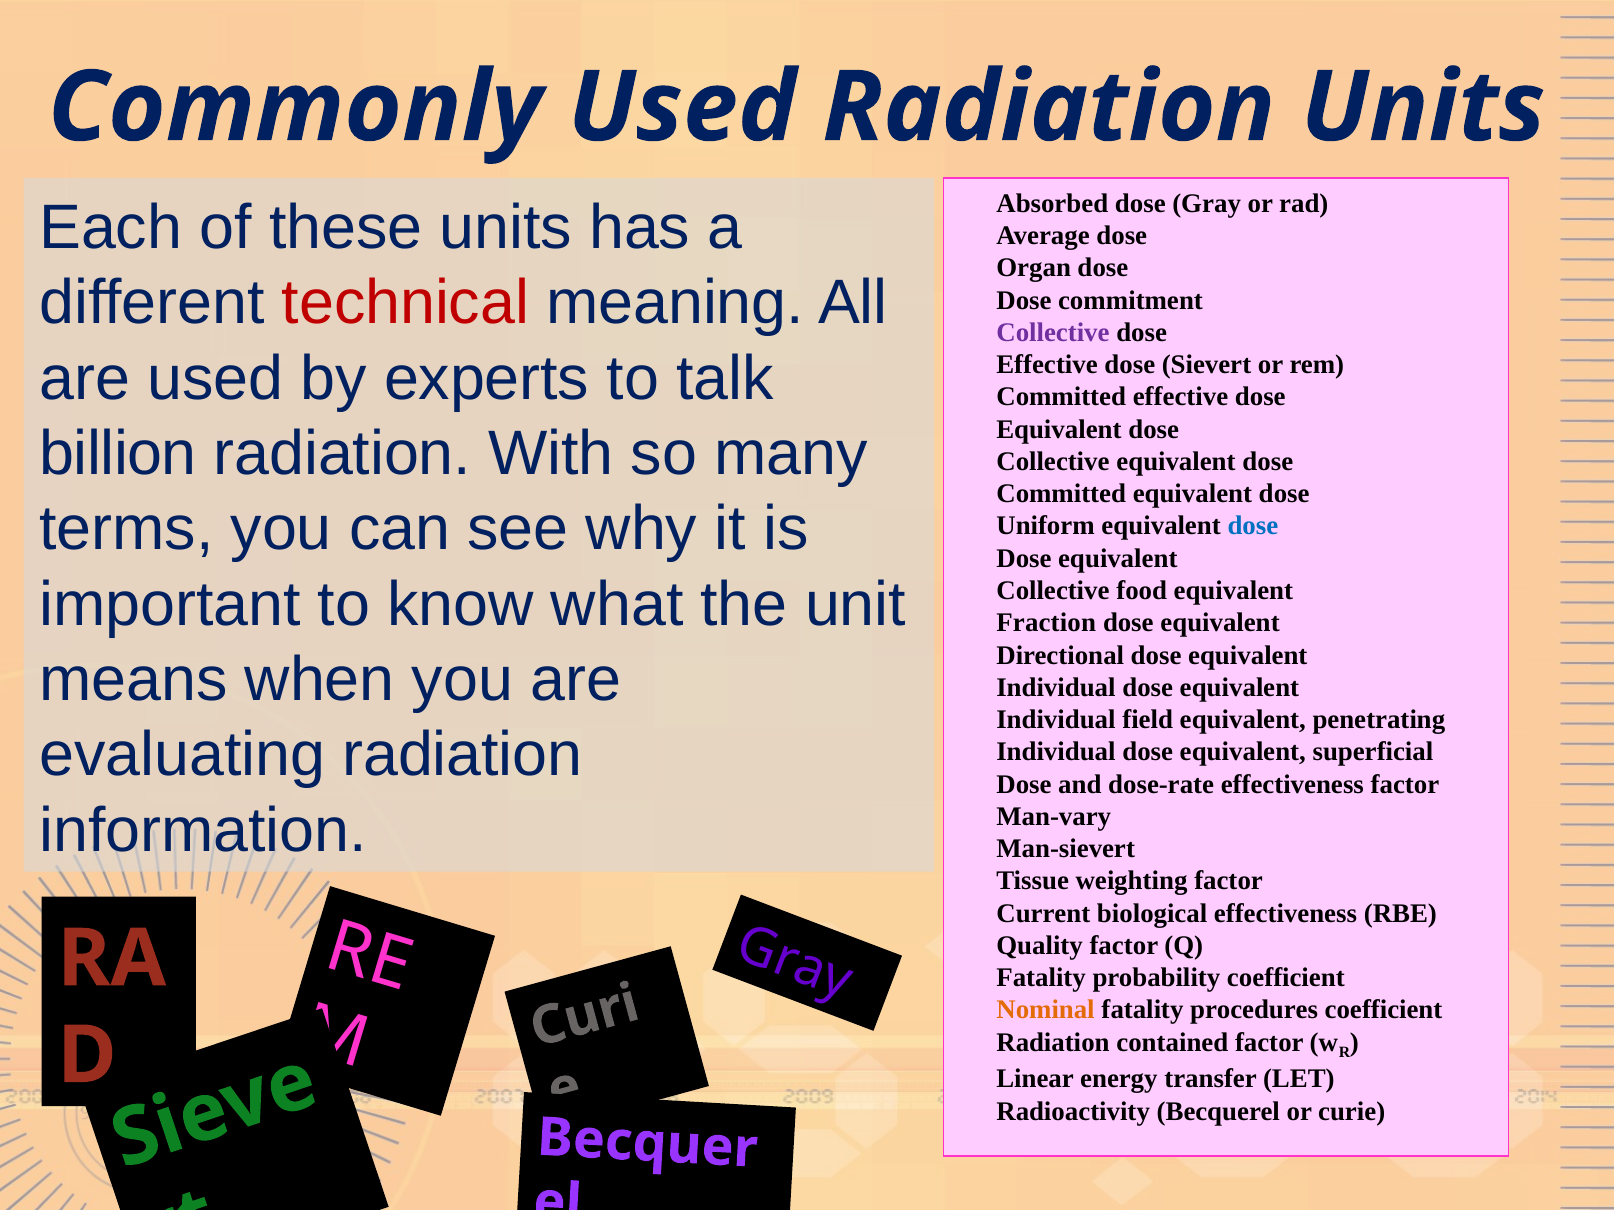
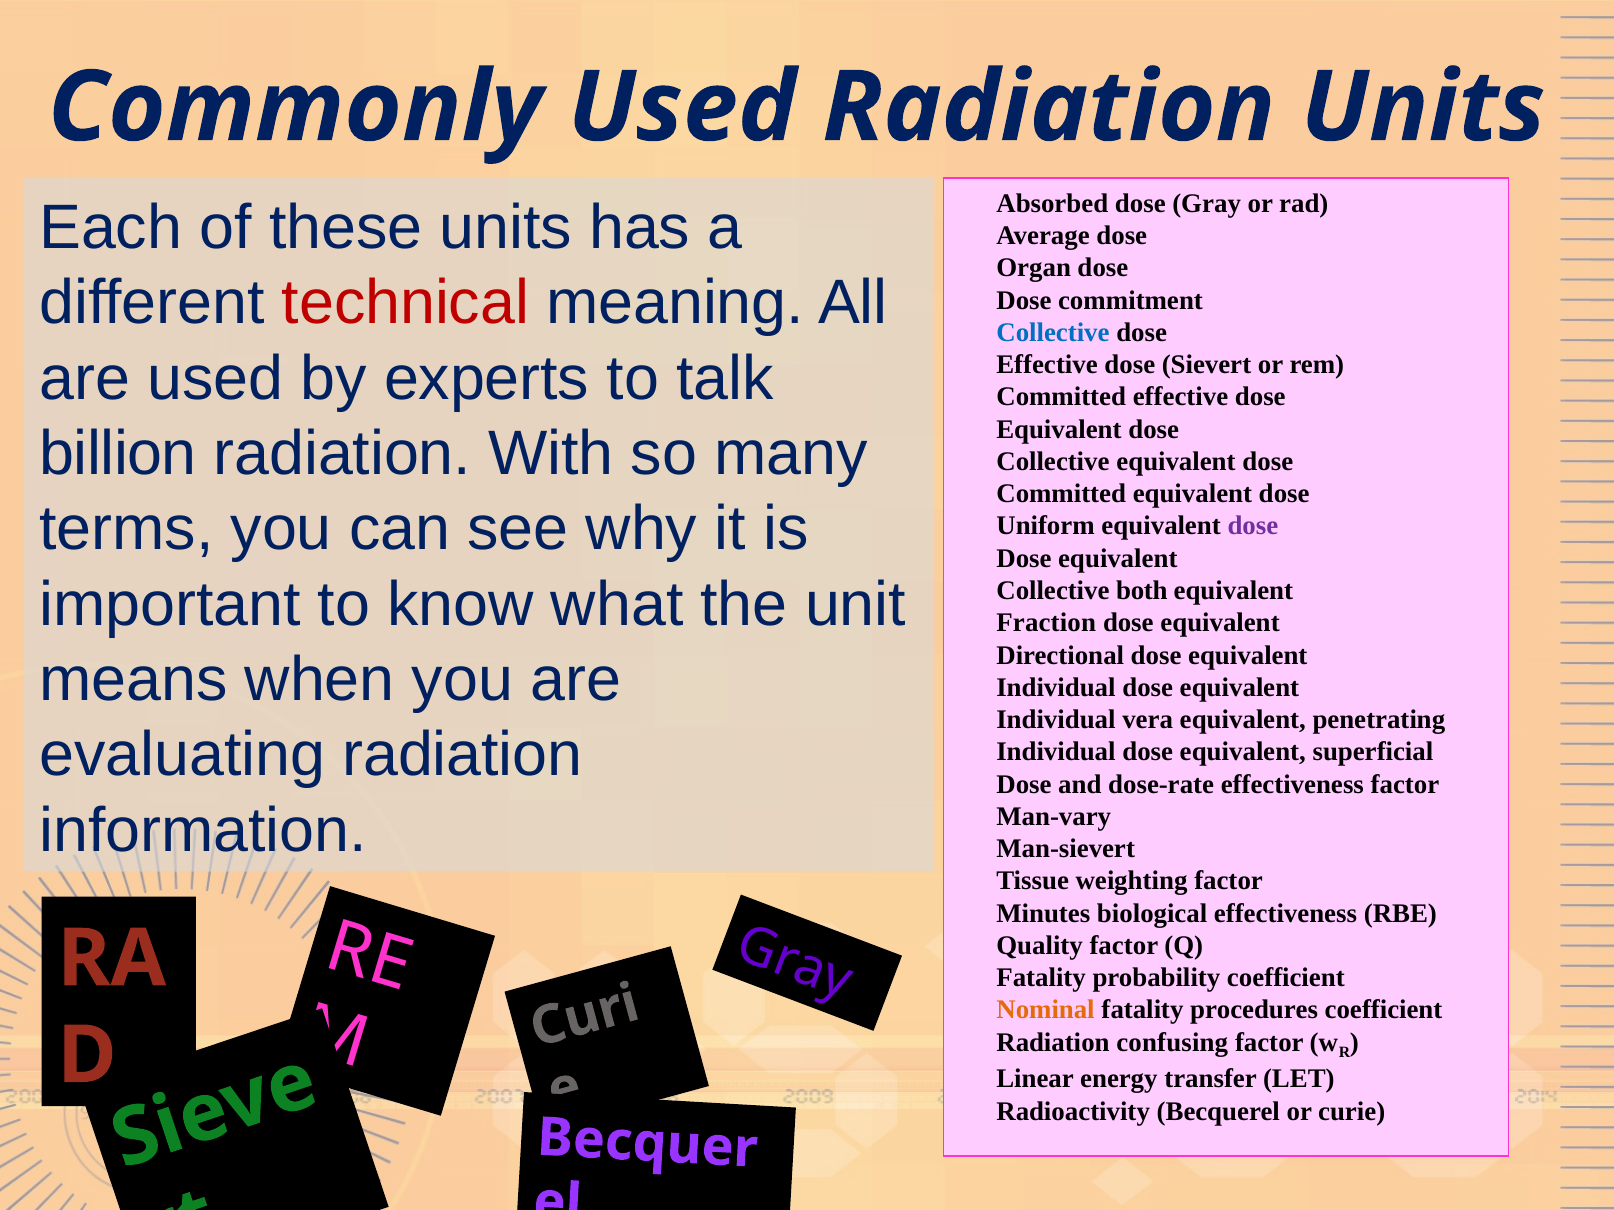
Collective at (1053, 333) colour: purple -> blue
dose at (1253, 526) colour: blue -> purple
food: food -> both
field: field -> vera
Current: Current -> Minutes
contained: contained -> confusing
